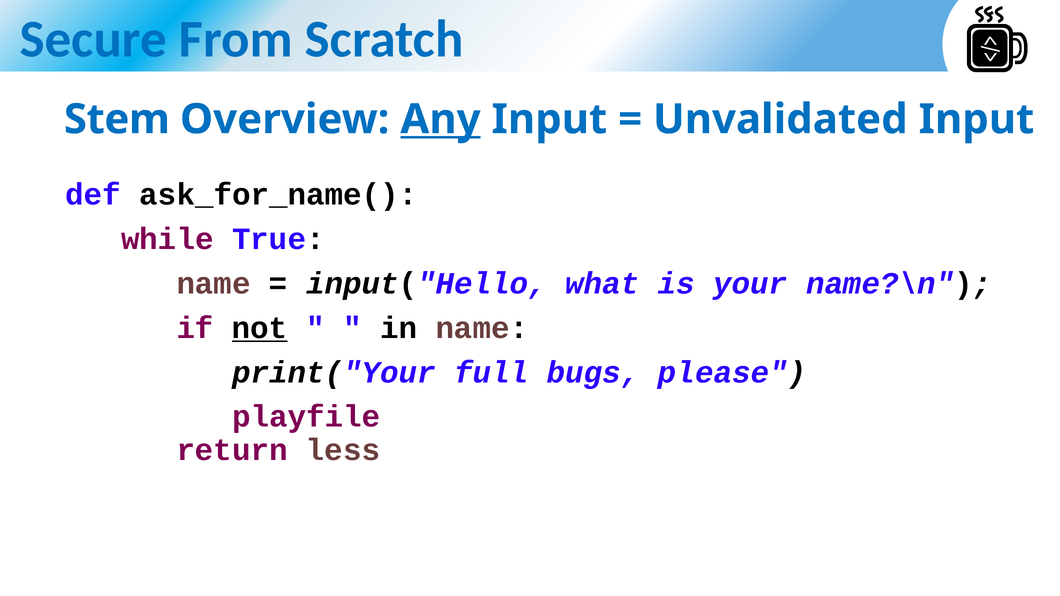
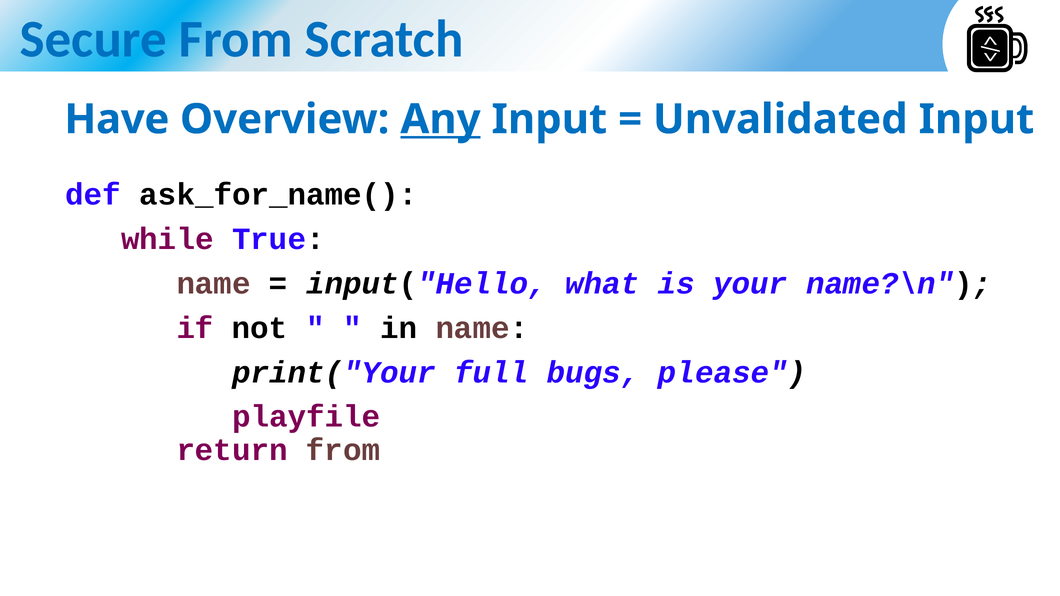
Stem: Stem -> Have
not underline: present -> none
return less: less -> from
